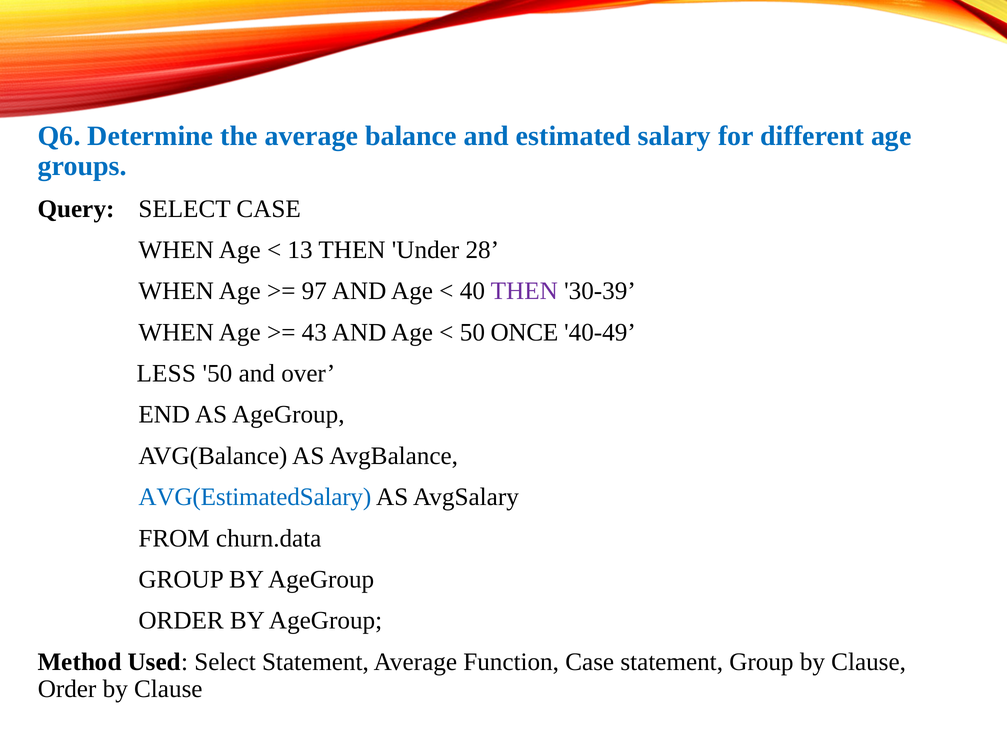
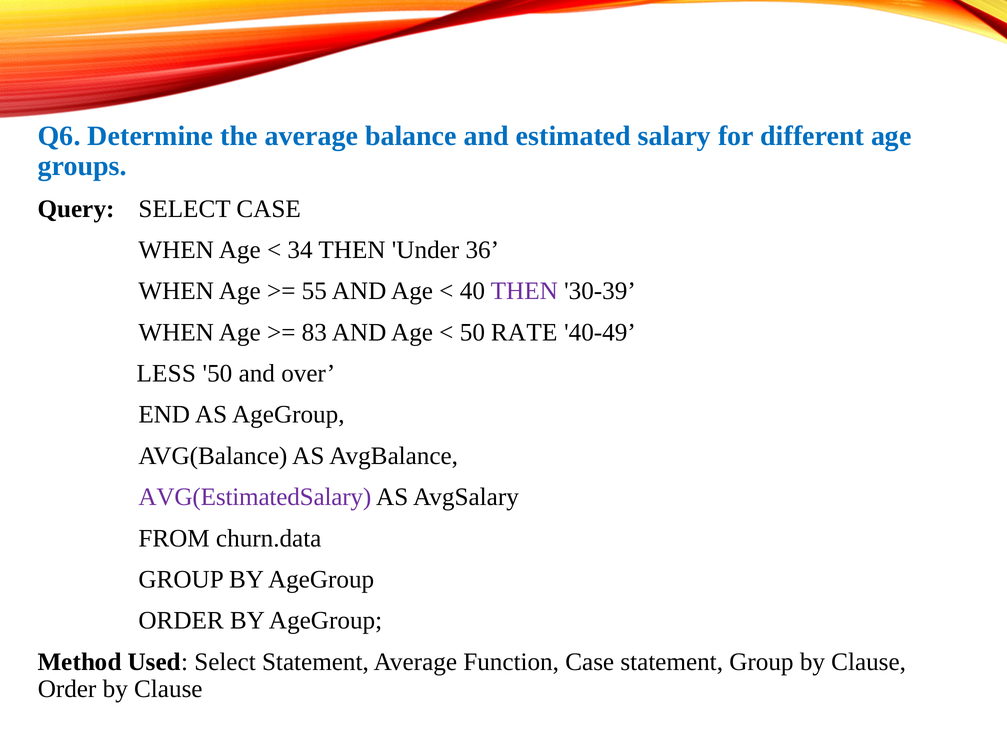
13: 13 -> 34
28: 28 -> 36
97: 97 -> 55
43: 43 -> 83
ONCE: ONCE -> RATE
AVG(EstimatedSalary colour: blue -> purple
